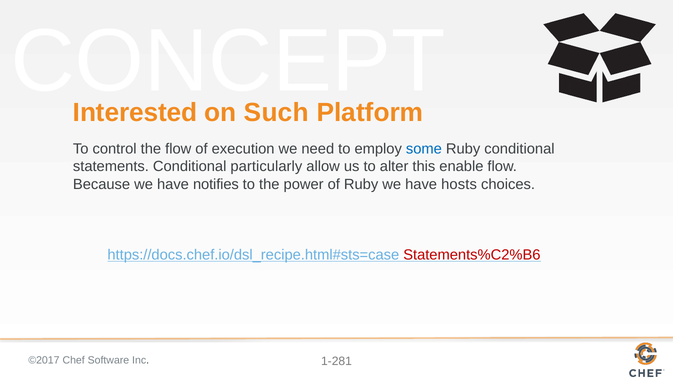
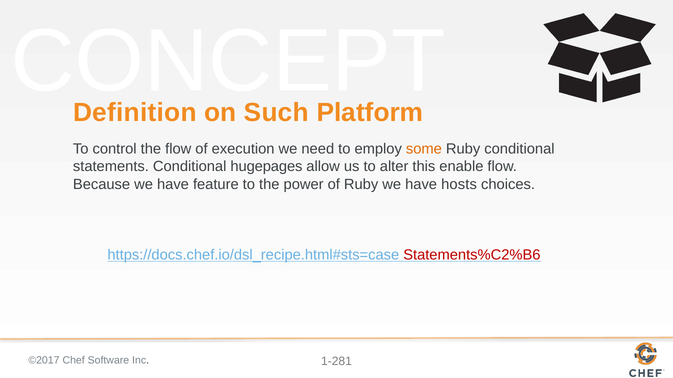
Interested: Interested -> Definition
some colour: blue -> orange
particularly: particularly -> hugepages
notifies: notifies -> feature
